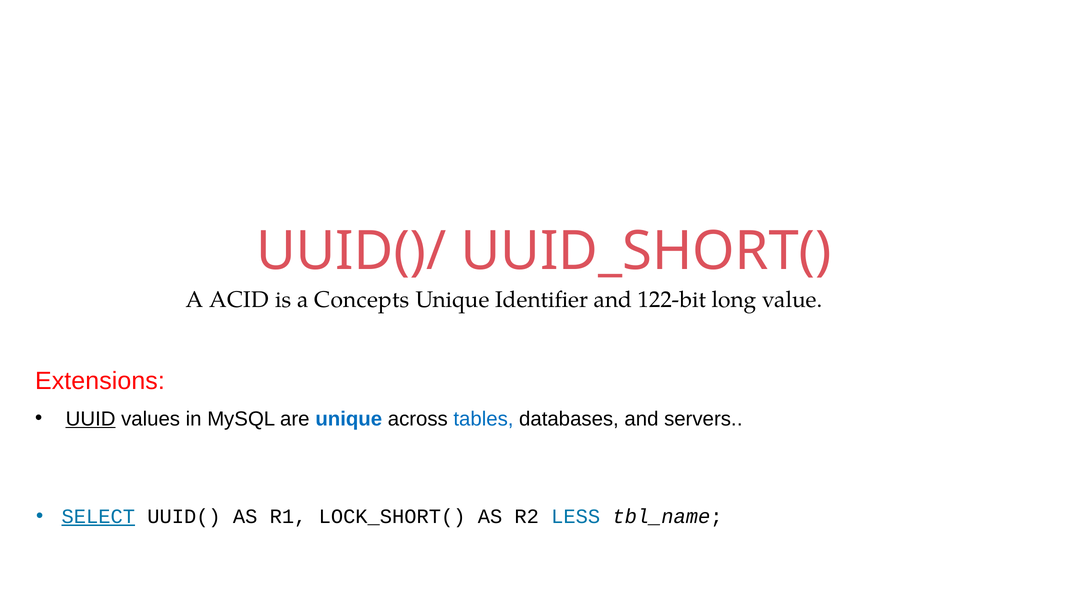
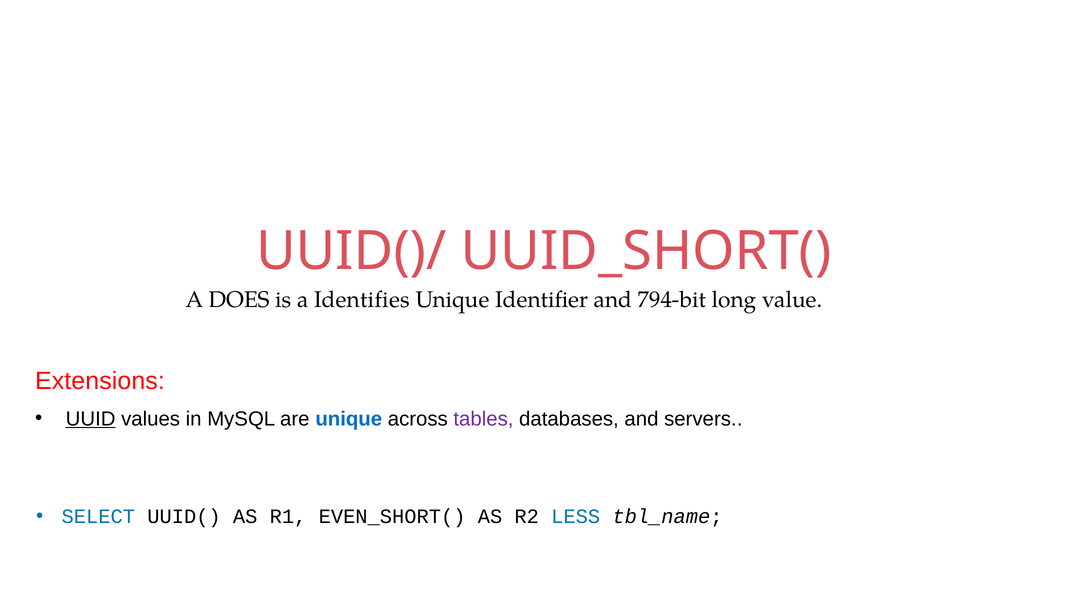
ACID: ACID -> DOES
Concepts: Concepts -> Identifies
122-bit: 122-bit -> 794-bit
tables colour: blue -> purple
SELECT underline: present -> none
LOCK_SHORT(: LOCK_SHORT( -> EVEN_SHORT(
